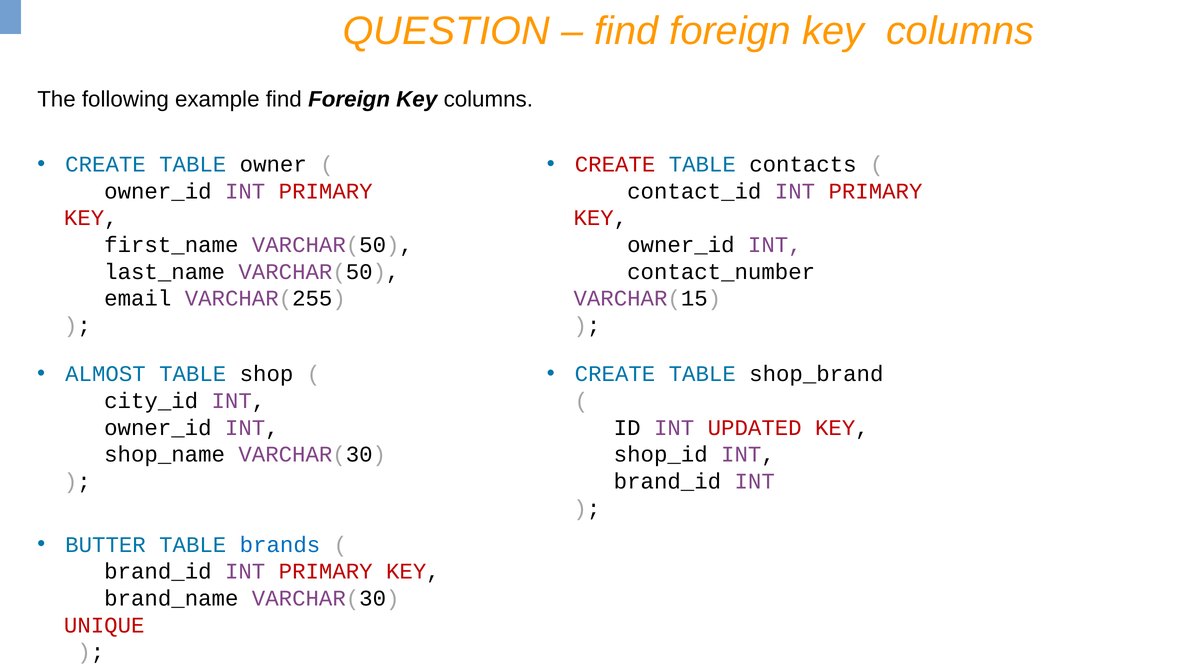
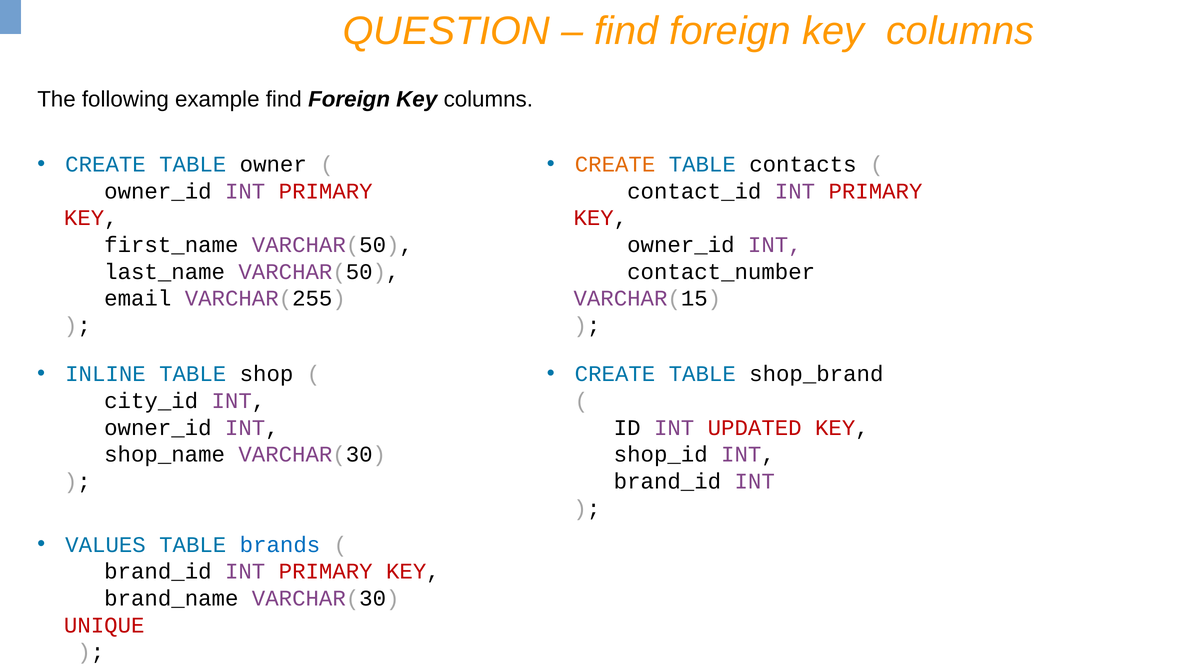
CREATE at (615, 164) colour: red -> orange
ALMOST: ALMOST -> INLINE
BUTTER: BUTTER -> VALUES
